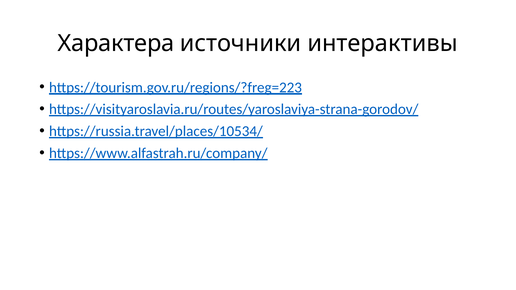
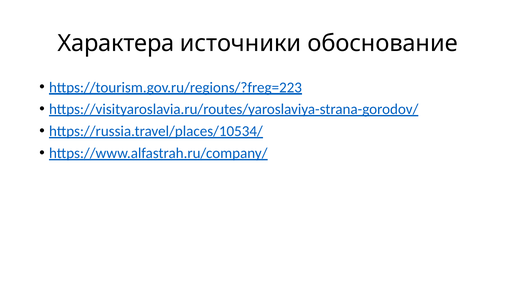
интерактивы: интерактивы -> обоснование
